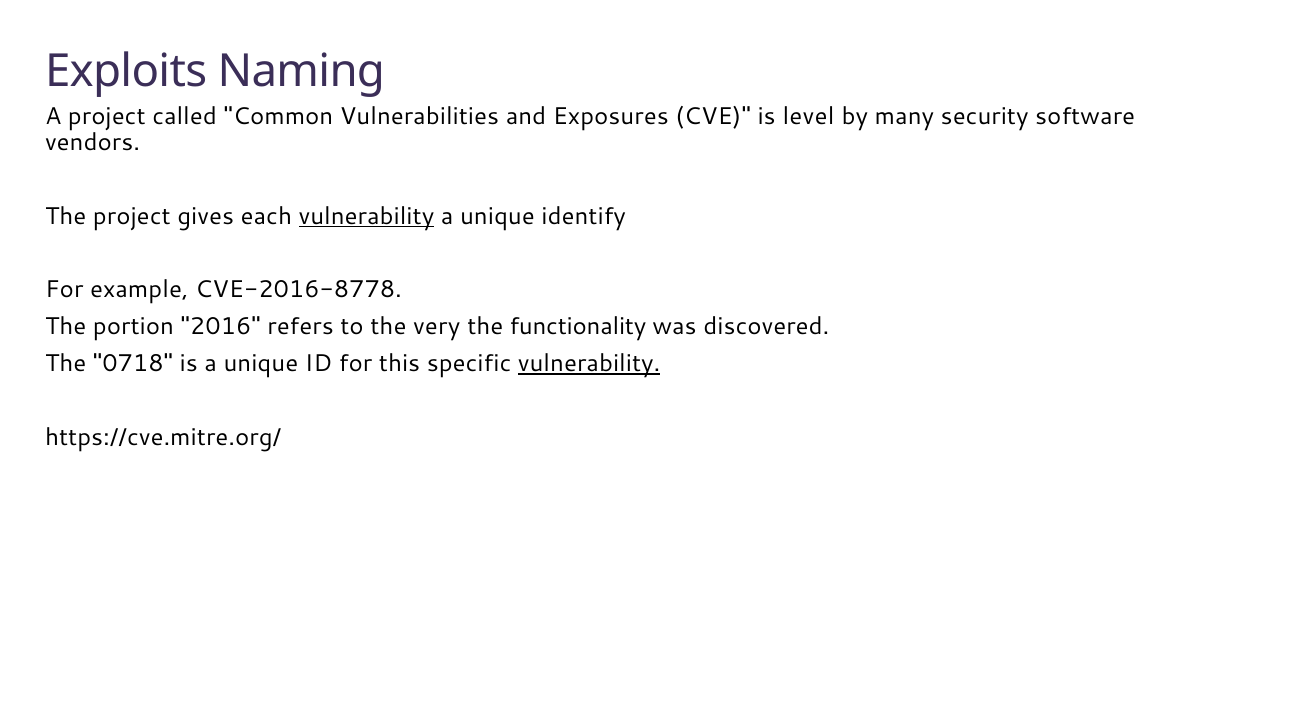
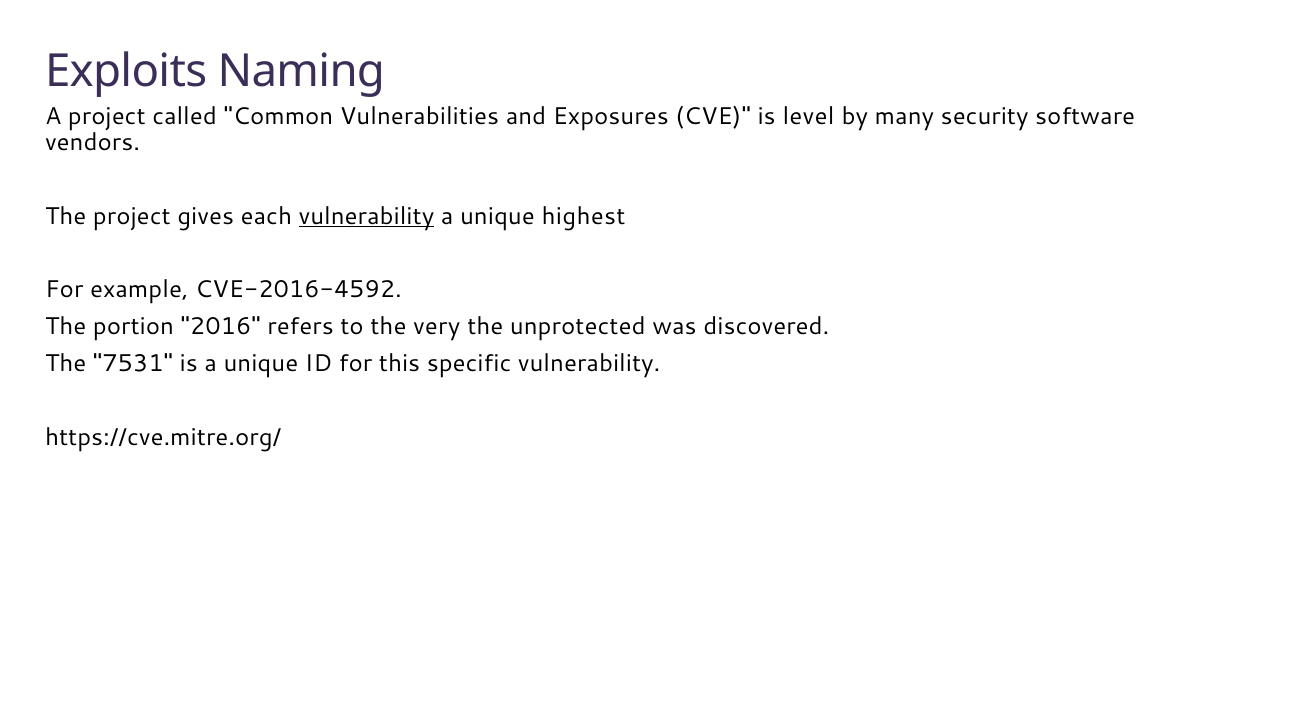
identify: identify -> highest
CVE-2016-8778: CVE-2016-8778 -> CVE-2016-4592
functionality: functionality -> unprotected
0718: 0718 -> 7531
vulnerability at (589, 364) underline: present -> none
